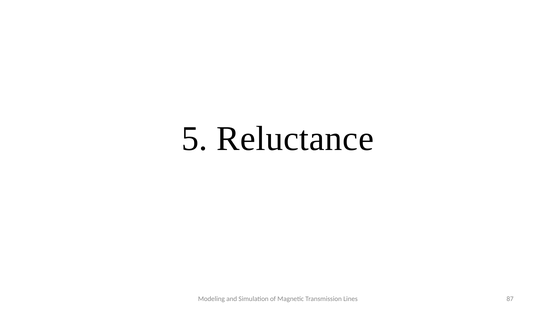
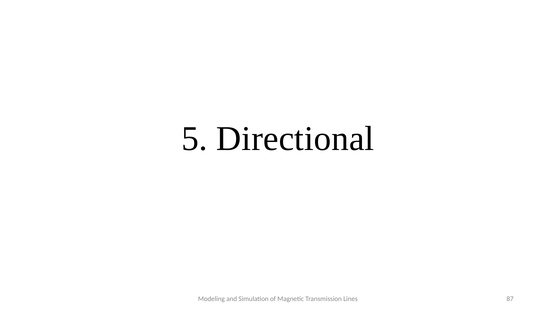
Reluctance: Reluctance -> Directional
